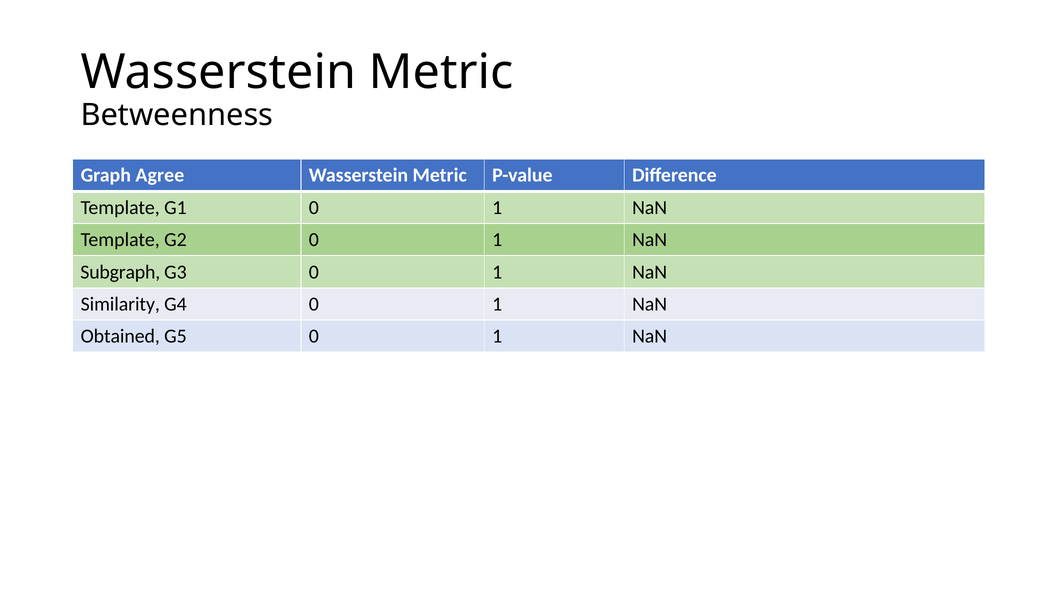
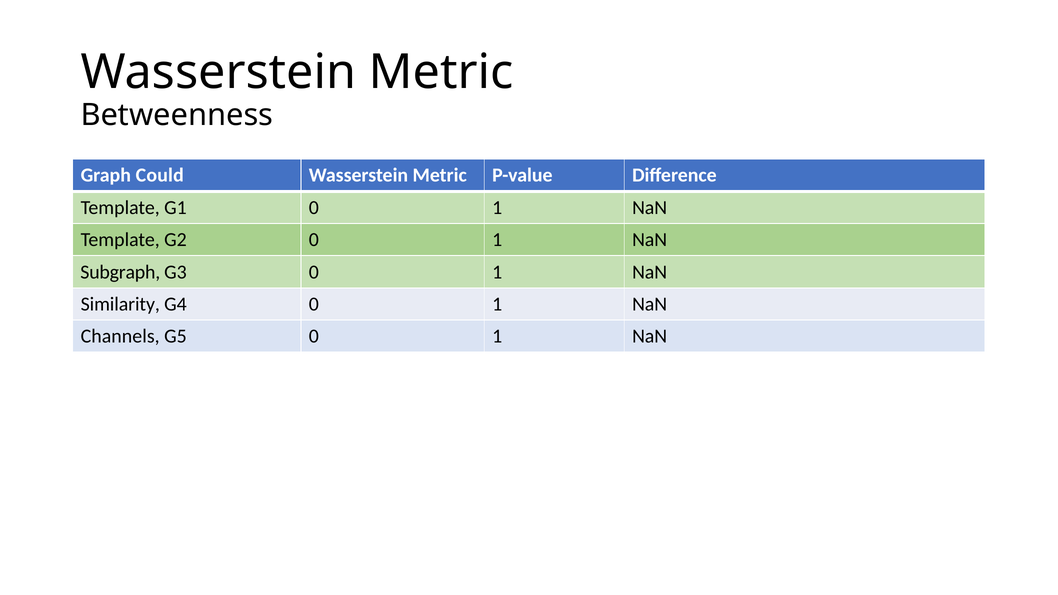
Agree: Agree -> Could
Obtained: Obtained -> Channels
